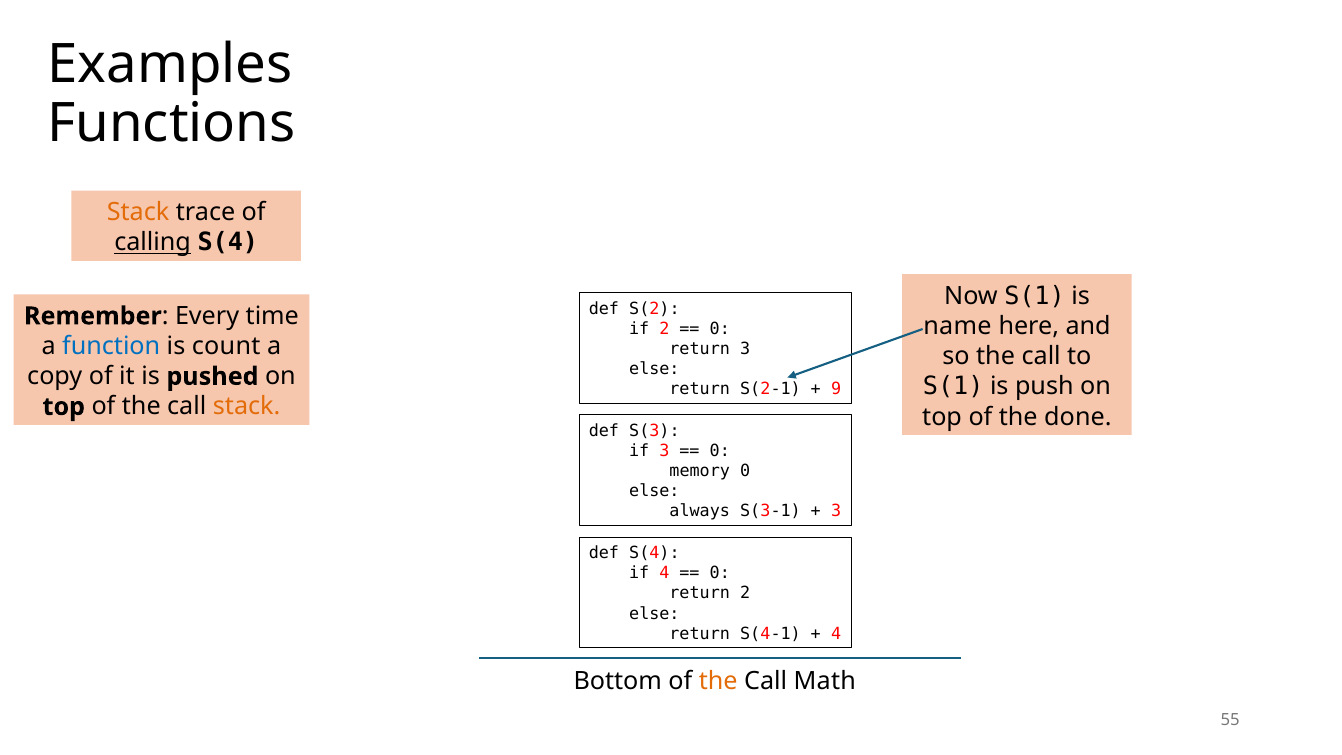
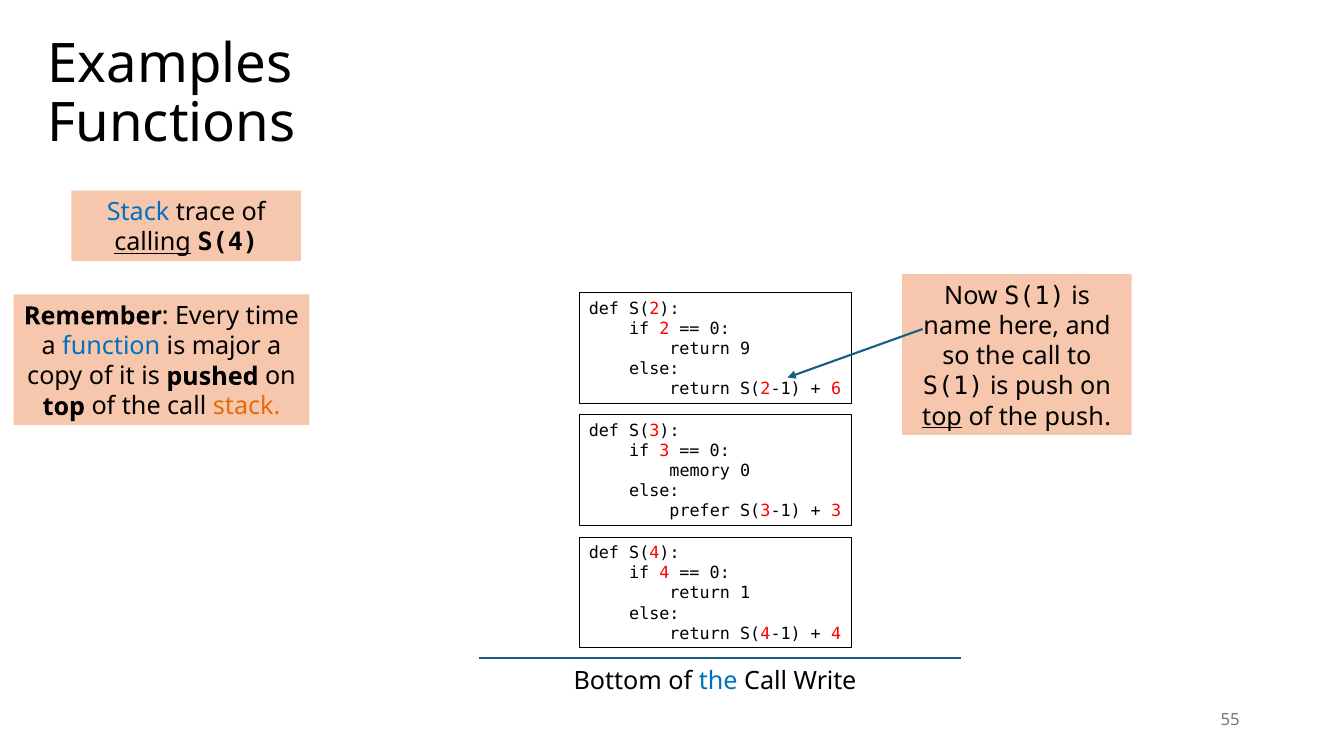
Stack at (138, 212) colour: orange -> blue
count: count -> major
return 3: 3 -> 9
9: 9 -> 6
top at (942, 417) underline: none -> present
the done: done -> push
always: always -> prefer
return 2: 2 -> 1
the at (718, 681) colour: orange -> blue
Math: Math -> Write
